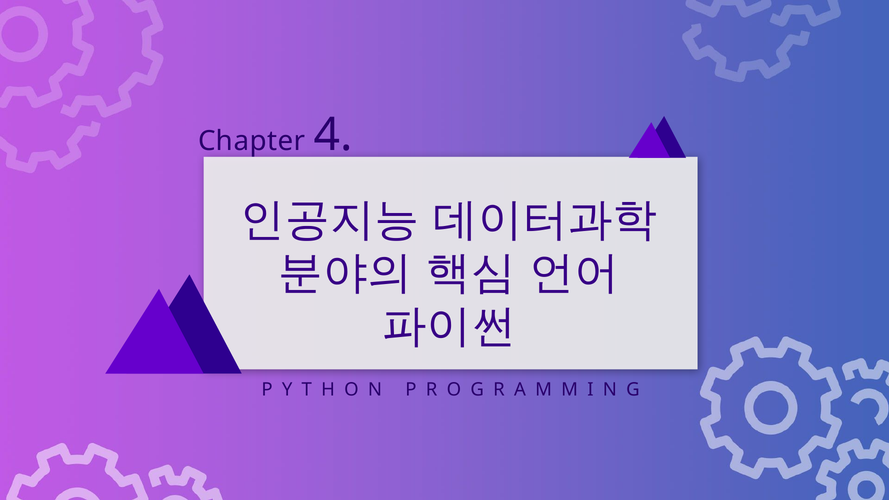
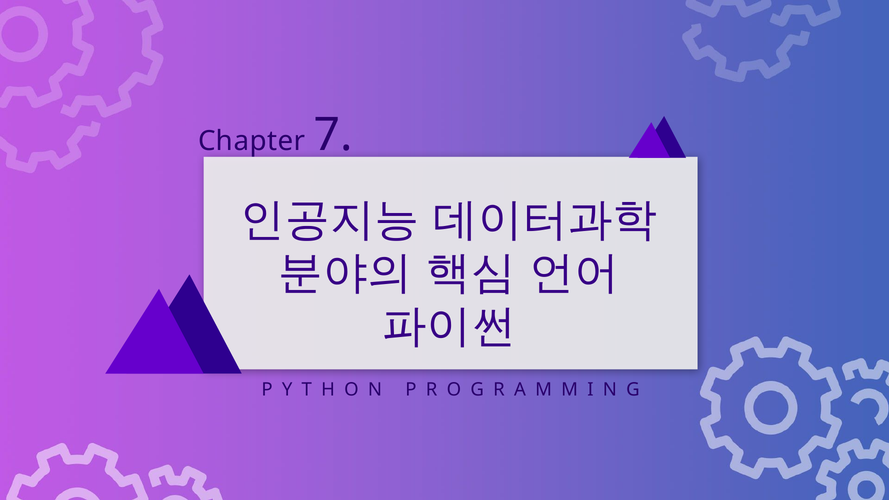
4: 4 -> 7
